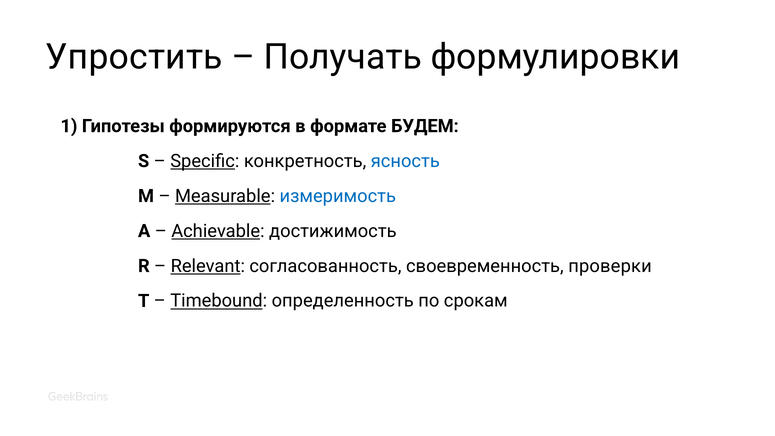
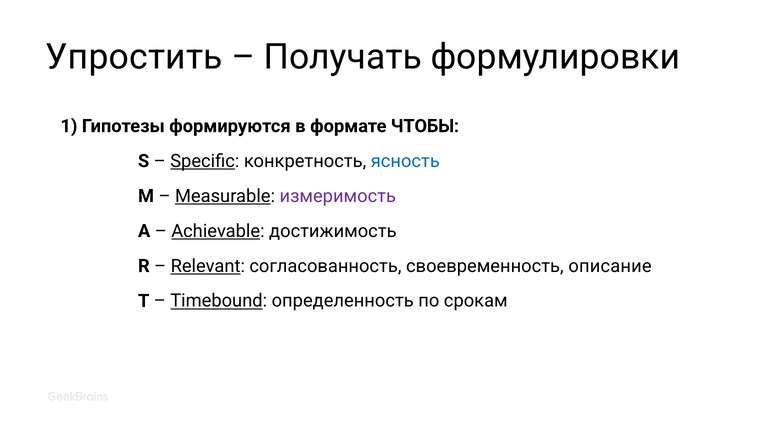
БУДЕМ: БУДЕМ -> ЧТОБЫ
измеримость colour: blue -> purple
проверки: проверки -> описание
